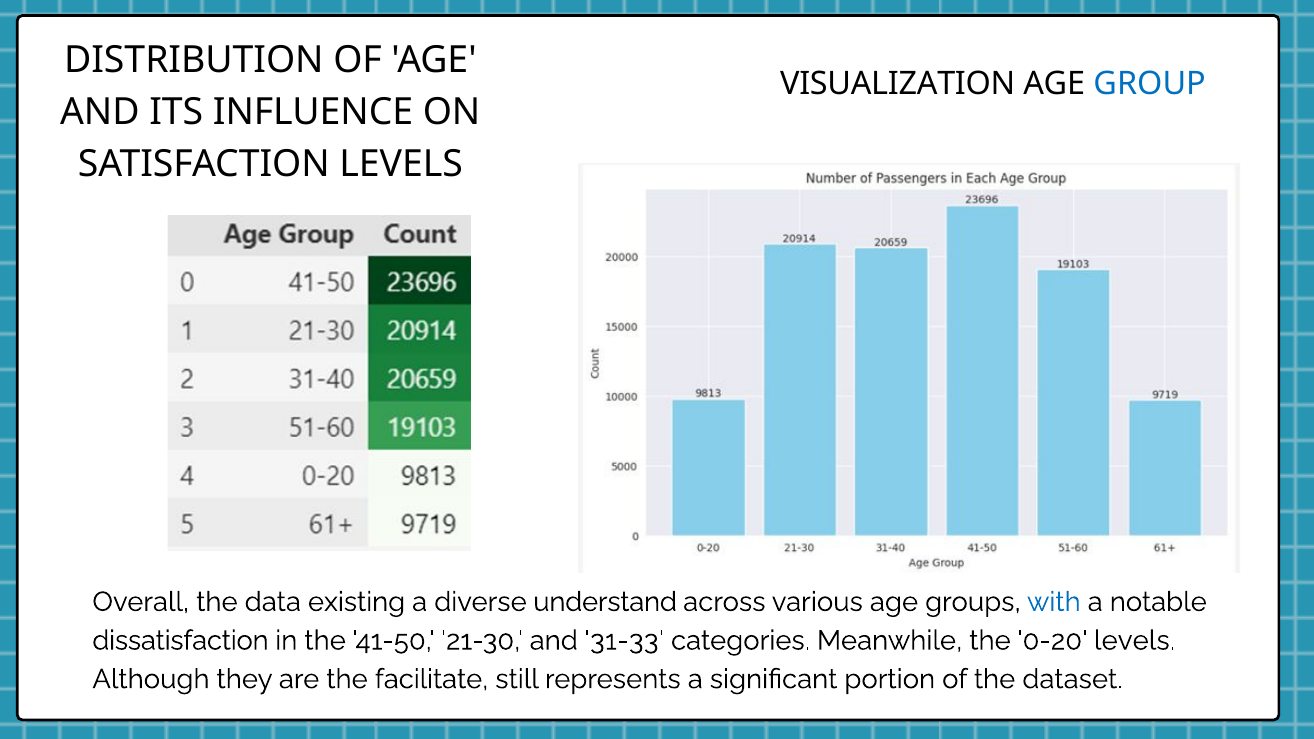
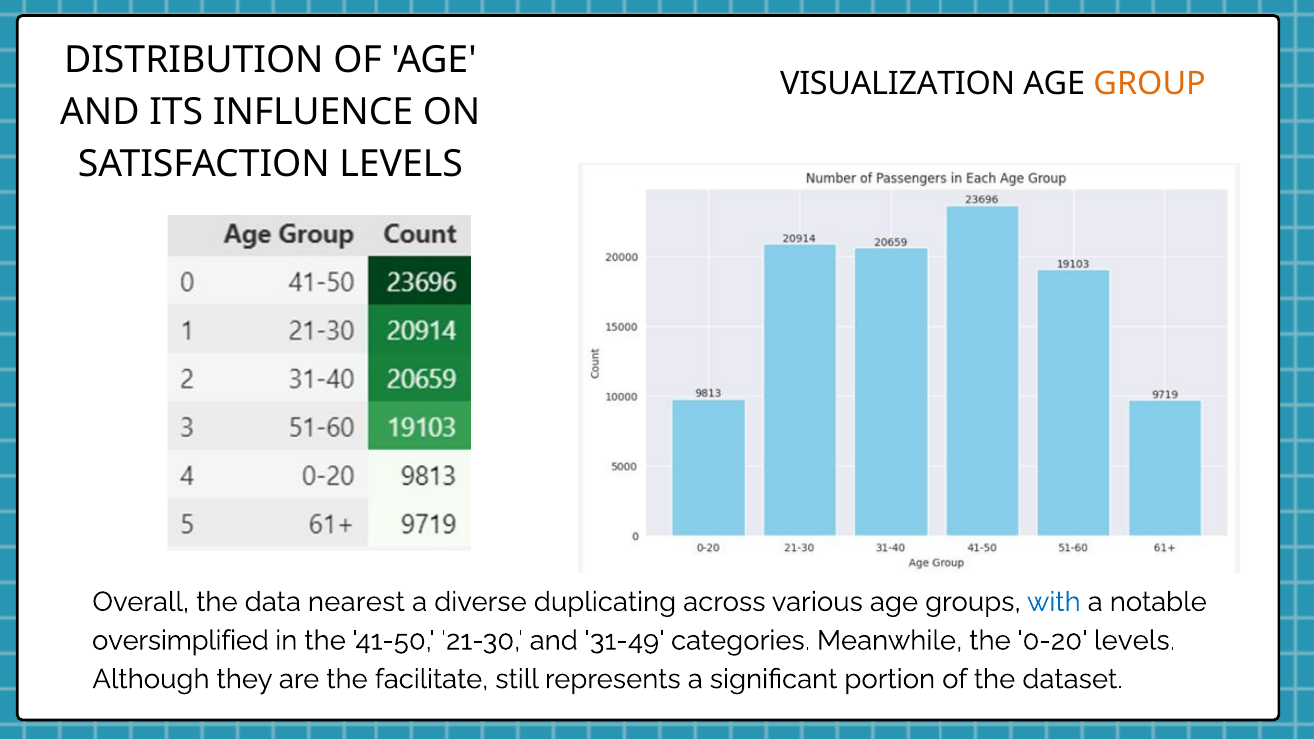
GROUP colour: blue -> orange
existing: existing -> nearest
understand: understand -> duplicating
dissatisfaction: dissatisfaction -> oversimplified
31-33: 31-33 -> 31-49
